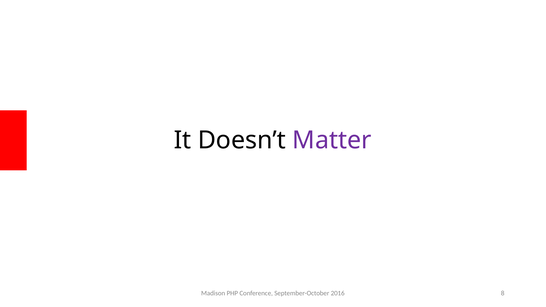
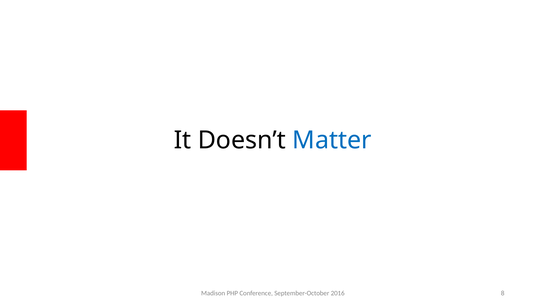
Matter colour: purple -> blue
